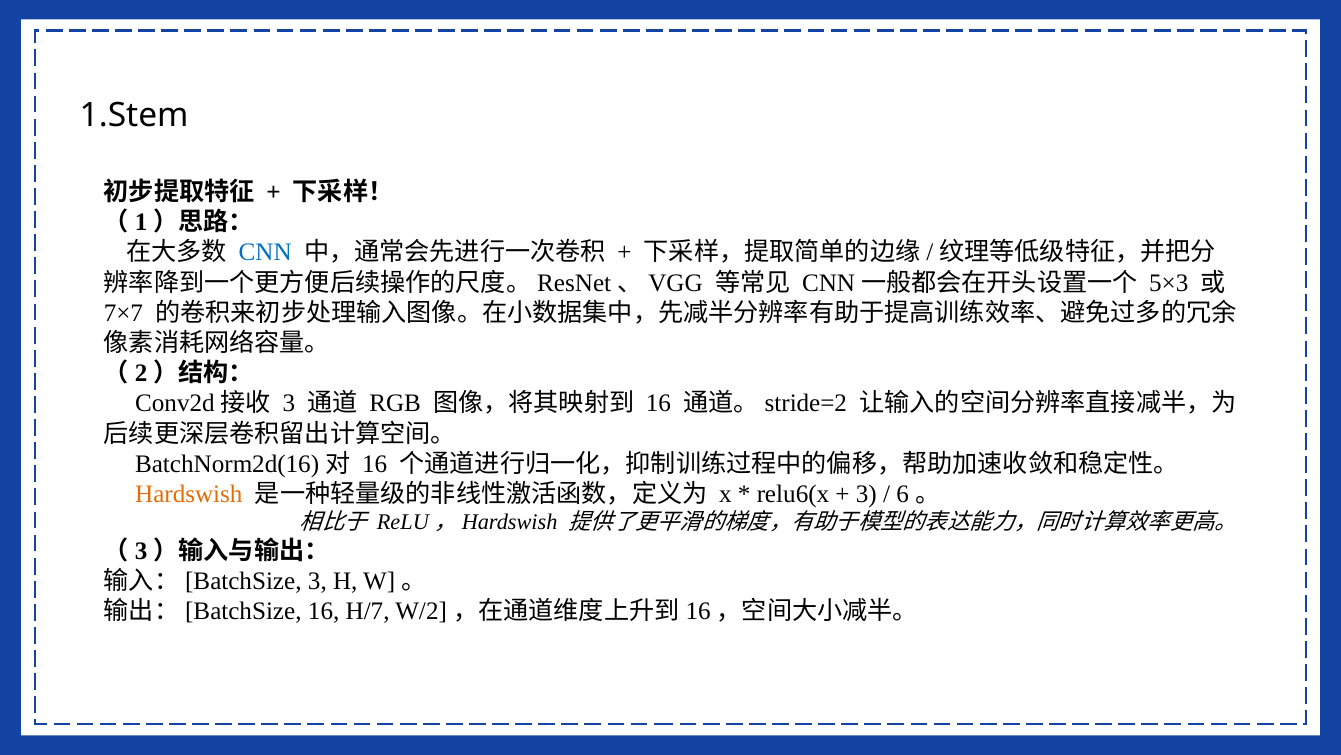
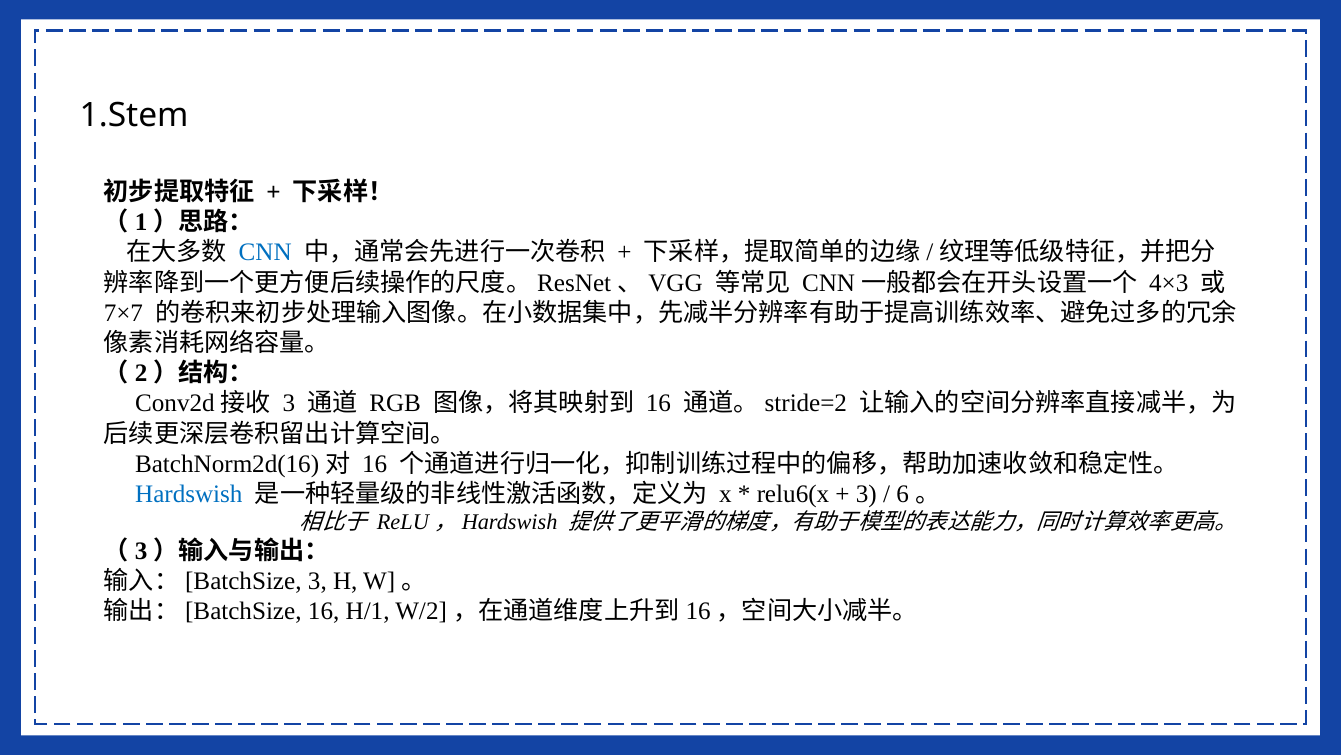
5×3: 5×3 -> 4×3
Hardswish colour: orange -> blue
H/7: H/7 -> H/1
